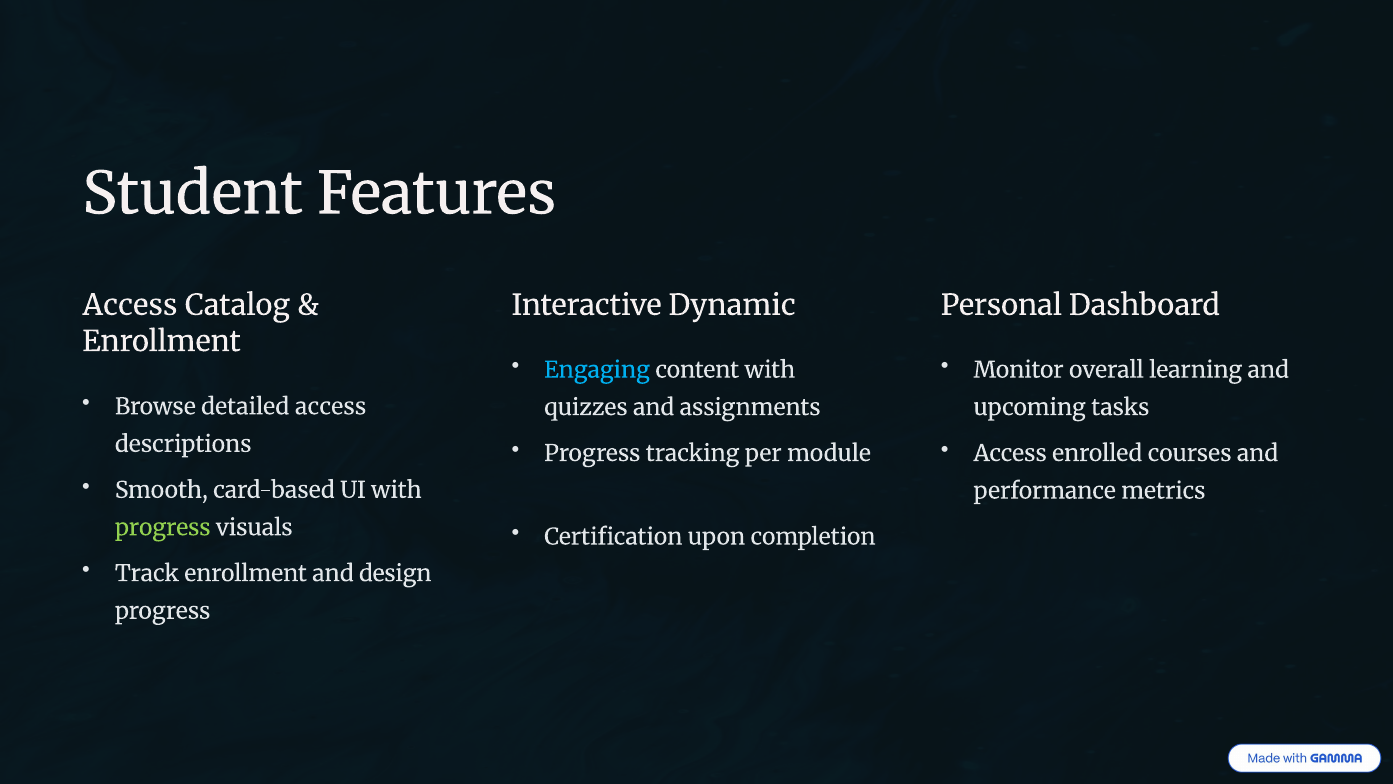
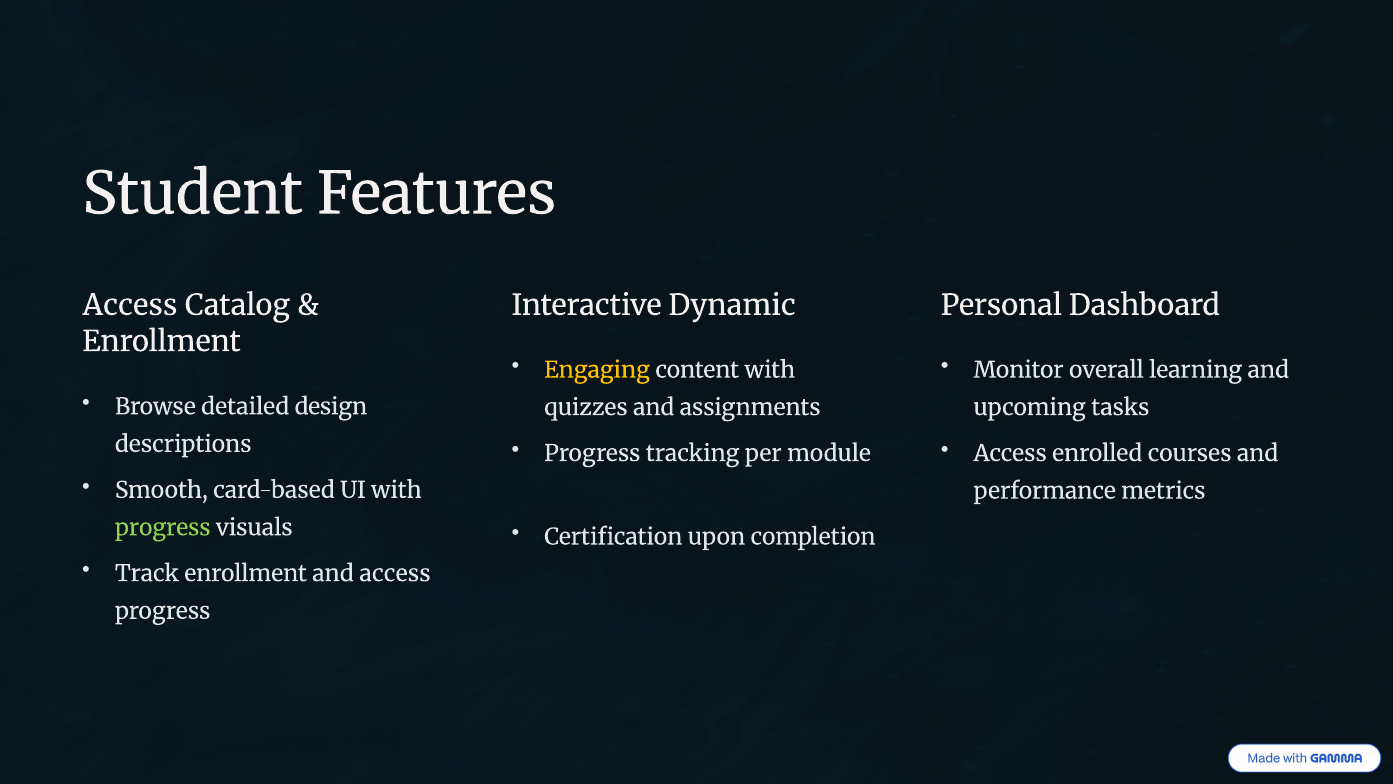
Engaging colour: light blue -> yellow
detailed access: access -> design
and design: design -> access
